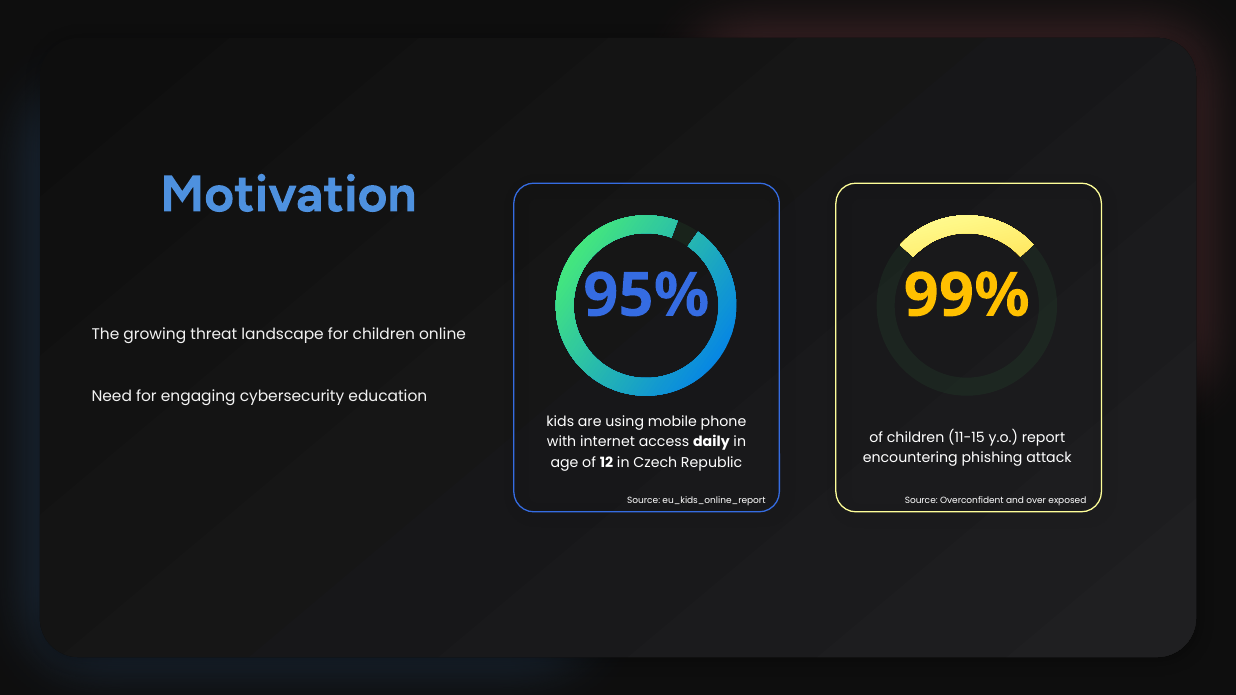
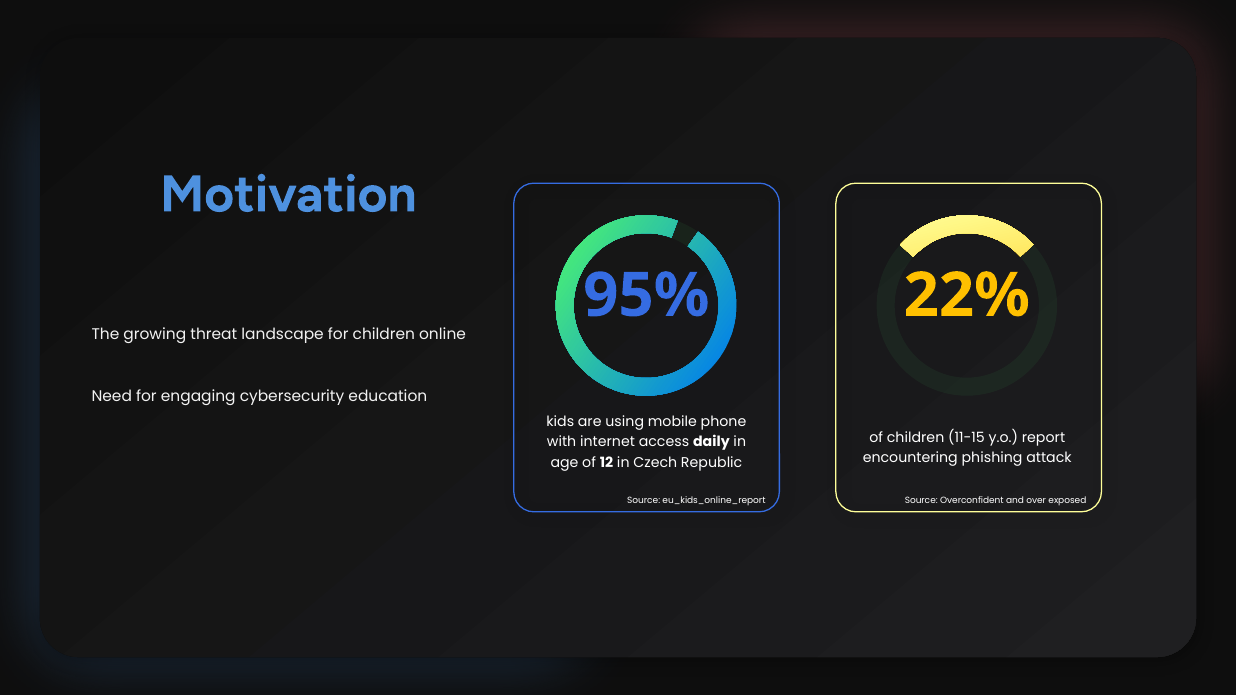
99%: 99% -> 22%
